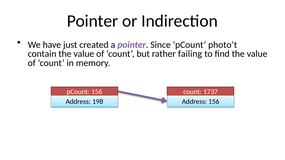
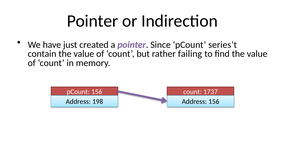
photo’t: photo’t -> series’t
